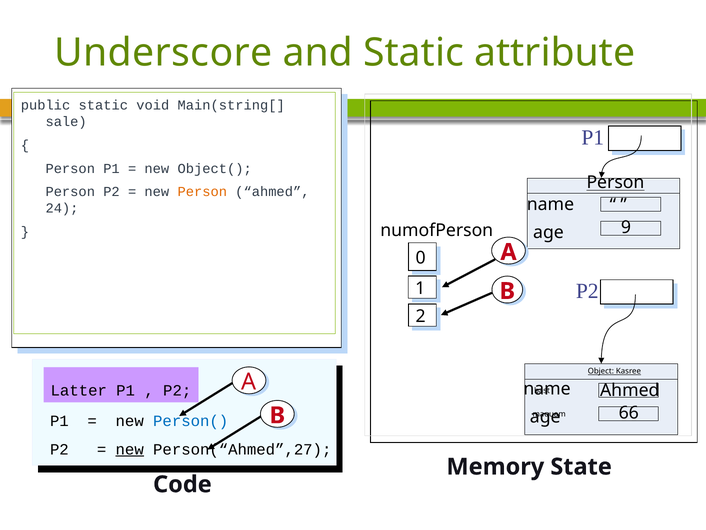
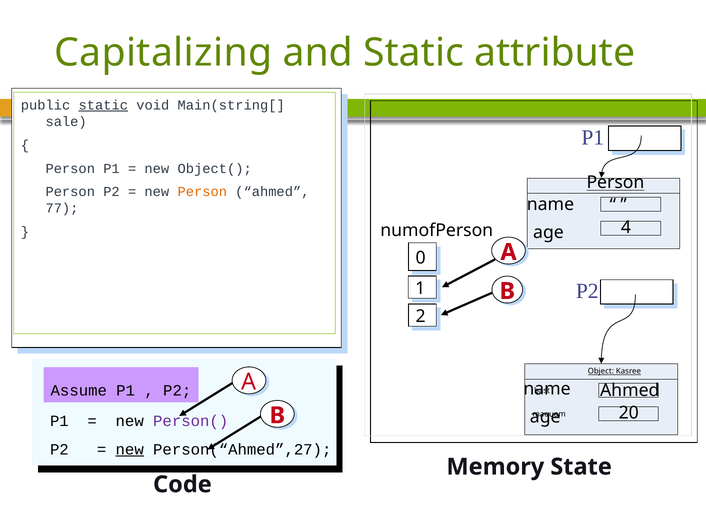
Underscore: Underscore -> Capitalizing
static at (103, 105) underline: none -> present
24: 24 -> 77
9: 9 -> 4
Latter: Latter -> Assume
66: 66 -> 20
Person( colour: blue -> purple
